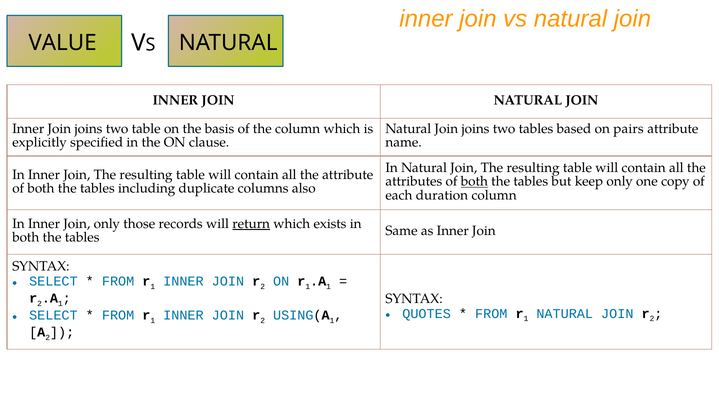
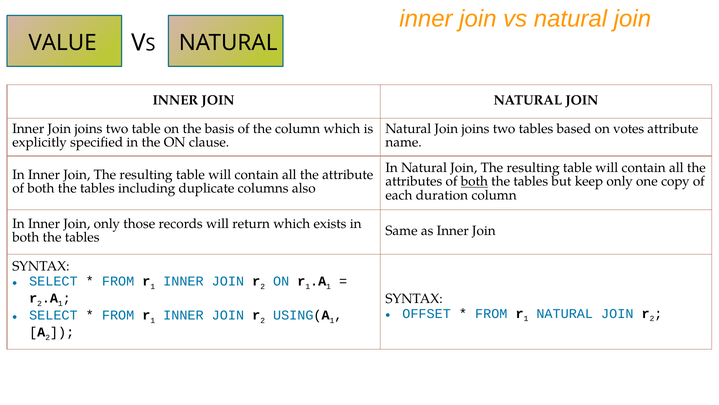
pairs: pairs -> votes
return underline: present -> none
QUOTES: QUOTES -> OFFSET
